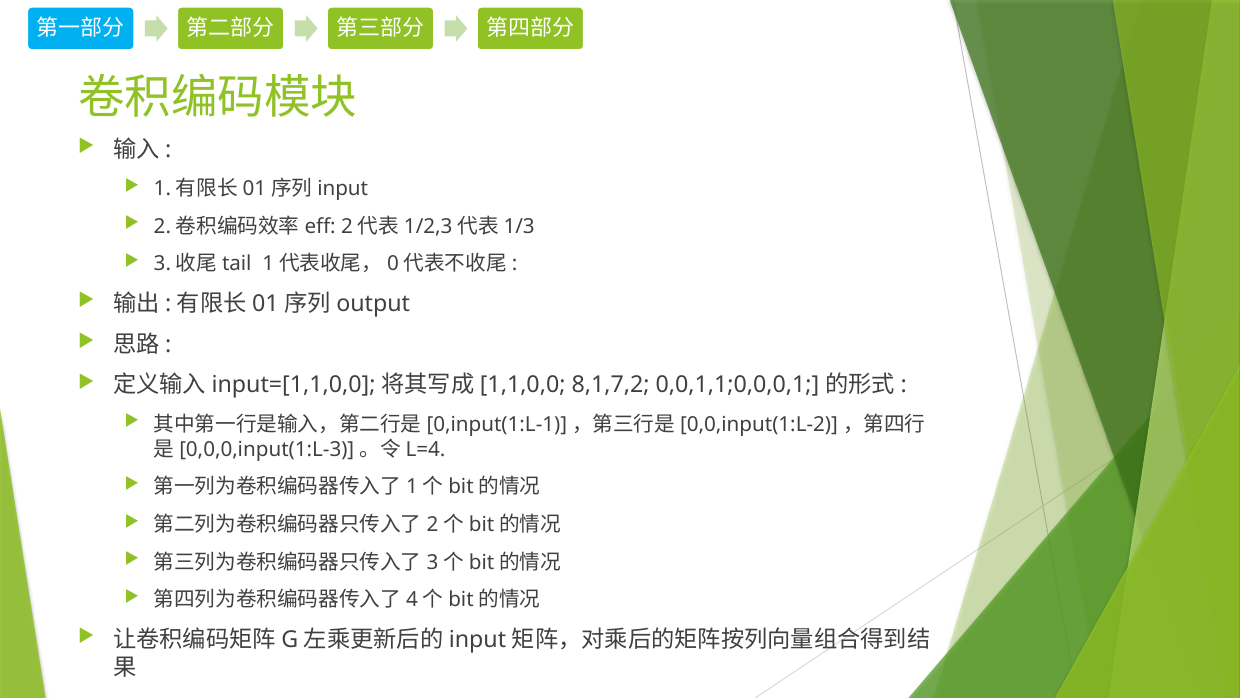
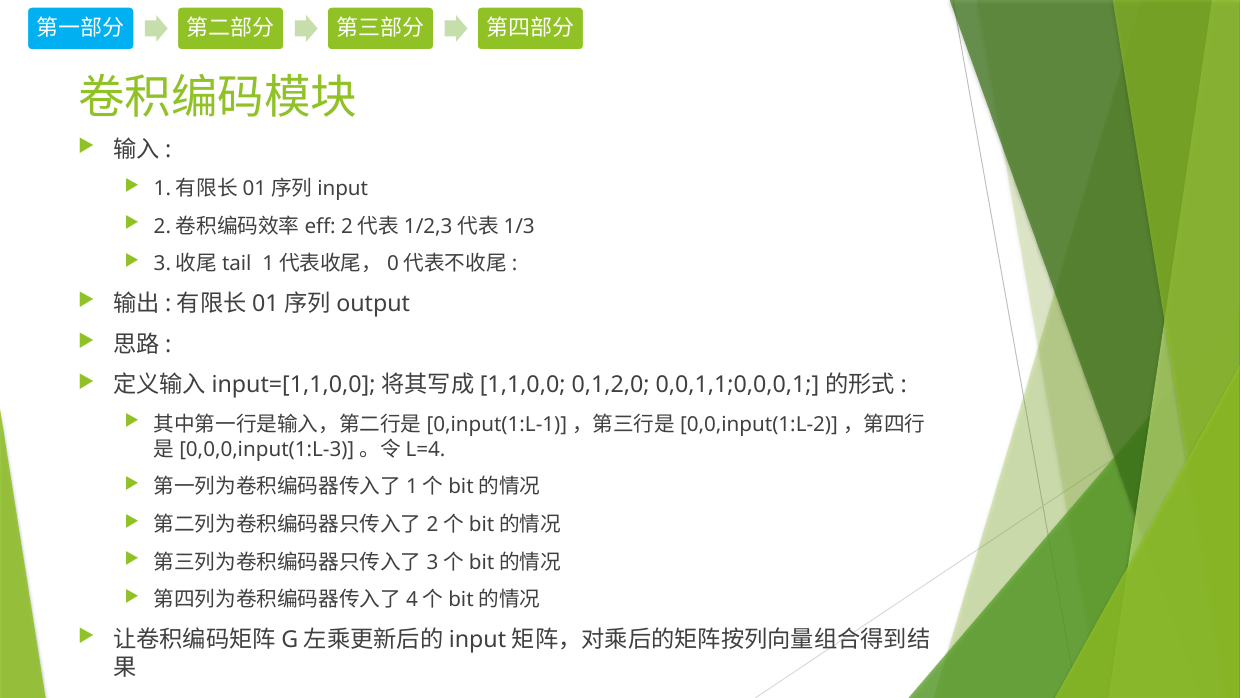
8,1,7,2: 8,1,7,2 -> 0,1,2,0
